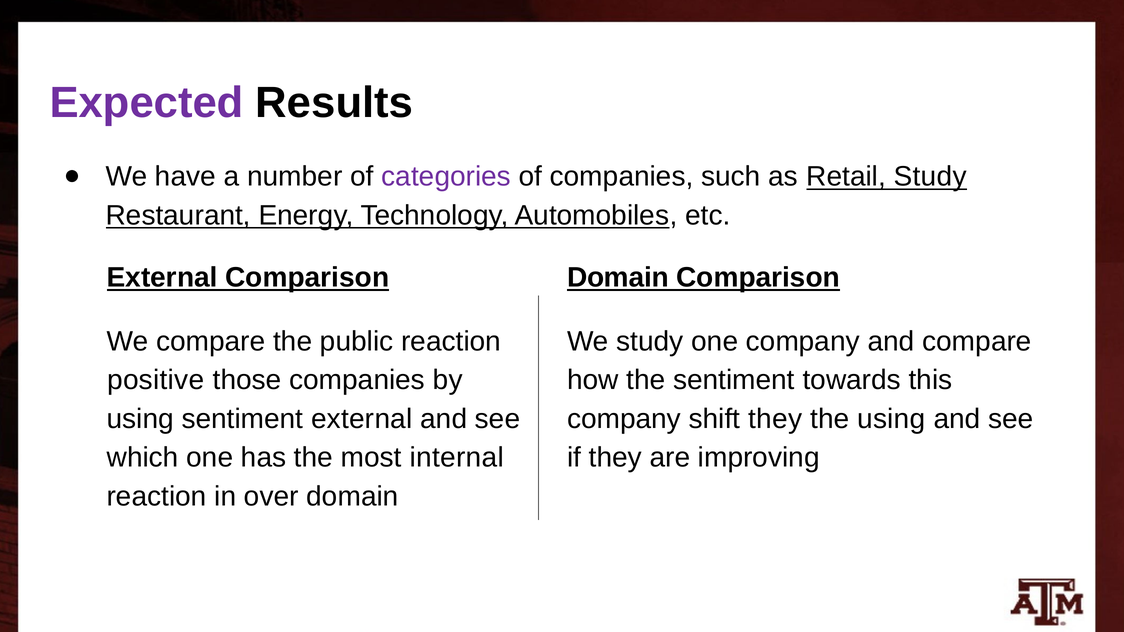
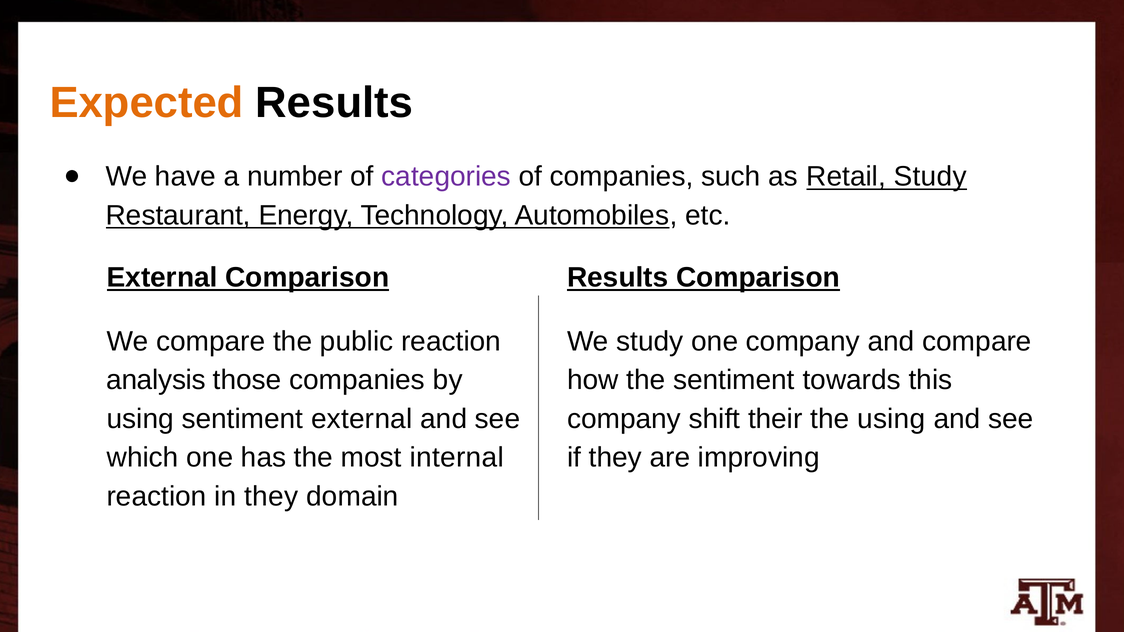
Expected colour: purple -> orange
Domain at (618, 278): Domain -> Results
positive: positive -> analysis
shift they: they -> their
in over: over -> they
